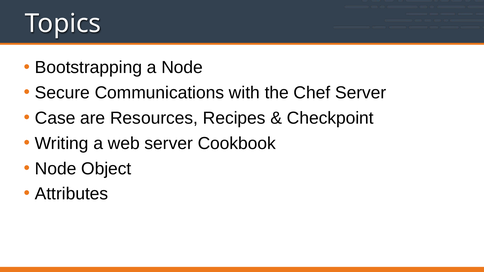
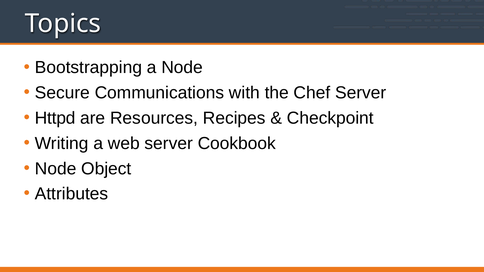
Case: Case -> Httpd
